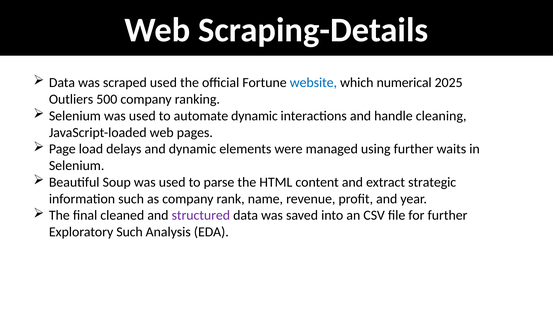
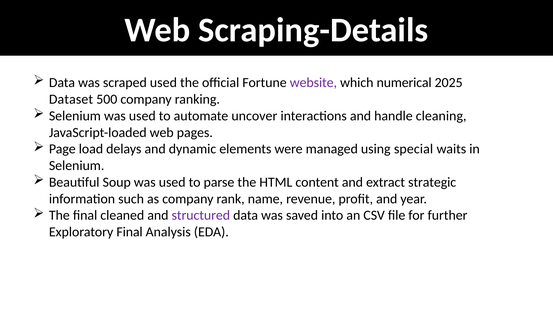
website colour: blue -> purple
Outliers: Outliers -> Dataset
automate dynamic: dynamic -> uncover
using further: further -> special
Exploratory Such: Such -> Final
